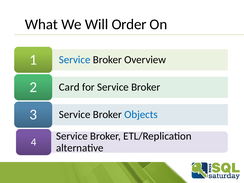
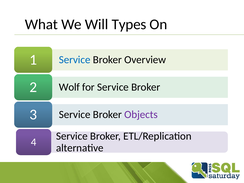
Order: Order -> Types
Card: Card -> Wolf
Objects colour: blue -> purple
